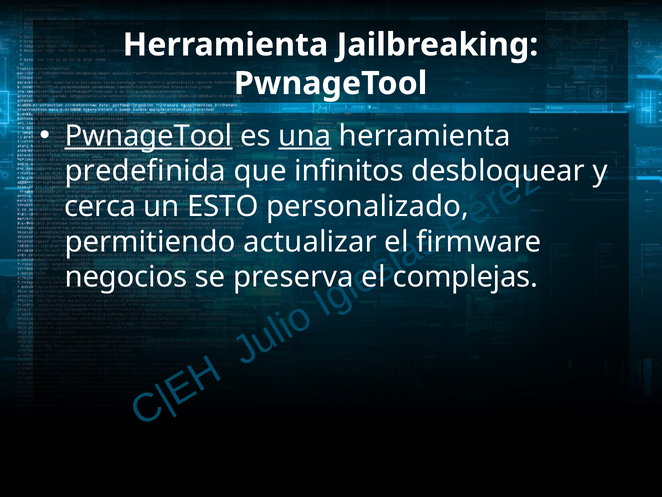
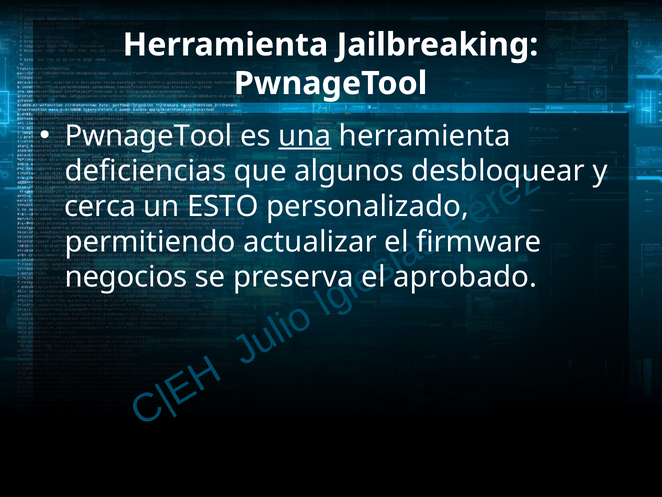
PwnageTool at (149, 136) underline: present -> none
predefinida: predefinida -> deficiencias
infinitos: infinitos -> algunos
complejas: complejas -> aprobado
